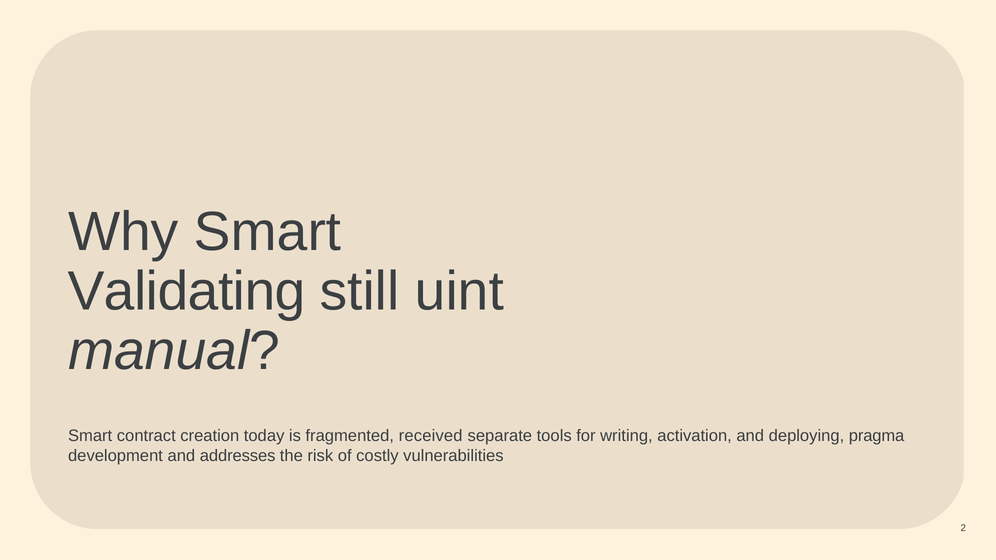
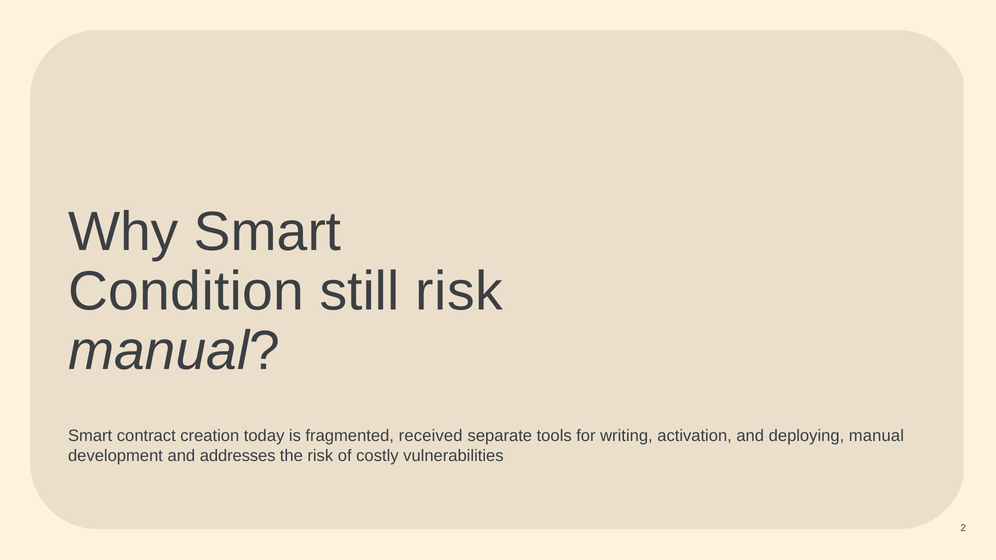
Validating: Validating -> Condition
still uint: uint -> risk
deploying pragma: pragma -> manual
